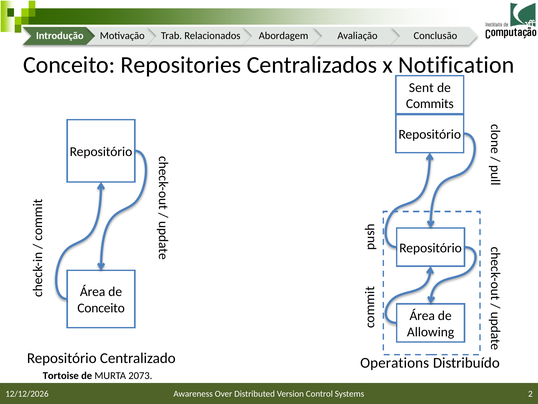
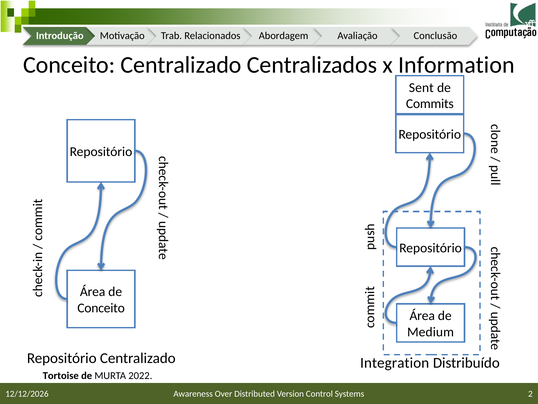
Conceito Repositories: Repositories -> Centralizado
Notification: Notification -> Information
Allowing: Allowing -> Medium
Operations: Operations -> Integration
2073: 2073 -> 2022
